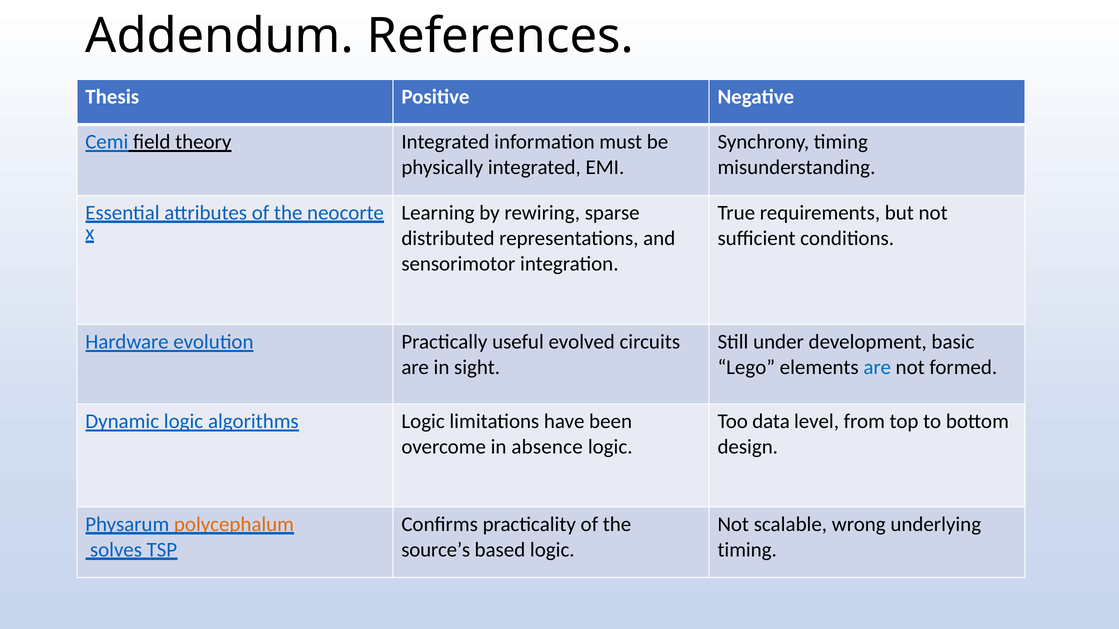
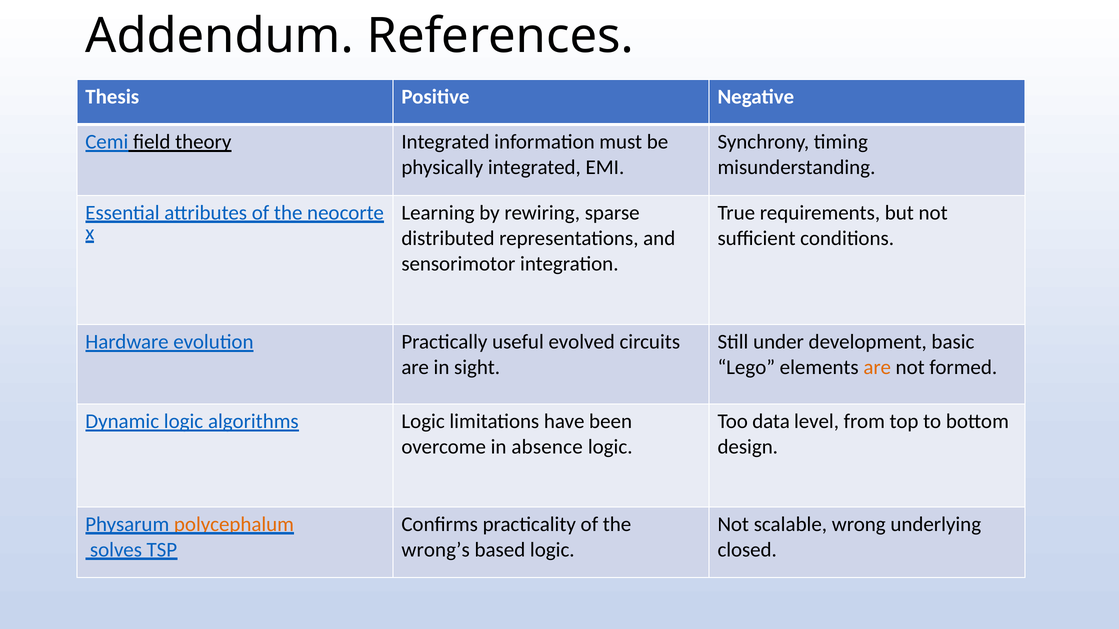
are at (877, 368) colour: blue -> orange
source’s: source’s -> wrong’s
timing at (747, 550): timing -> closed
